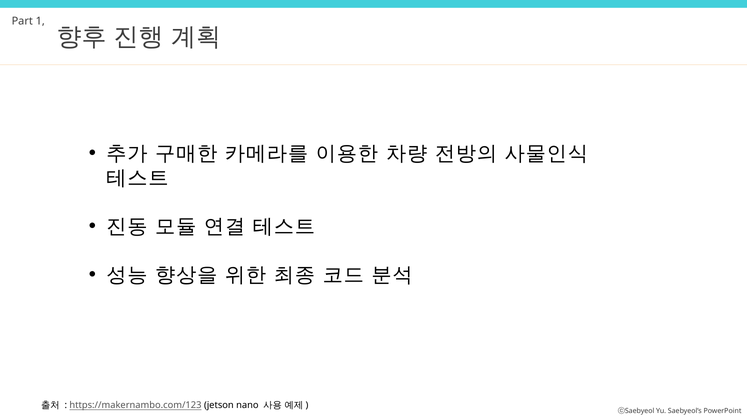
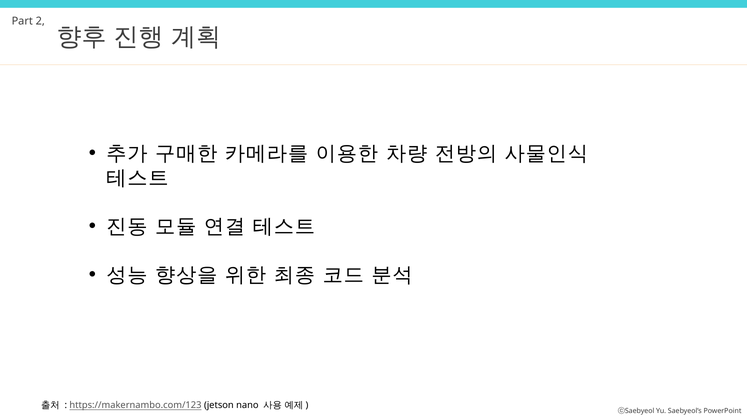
1: 1 -> 2
